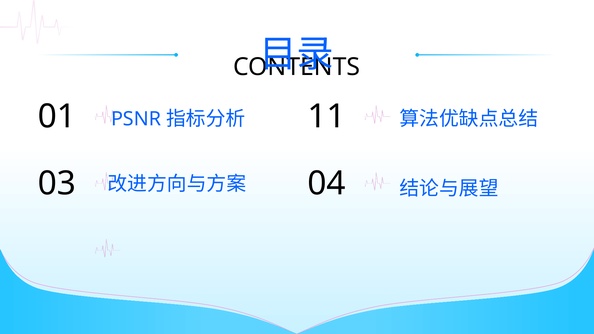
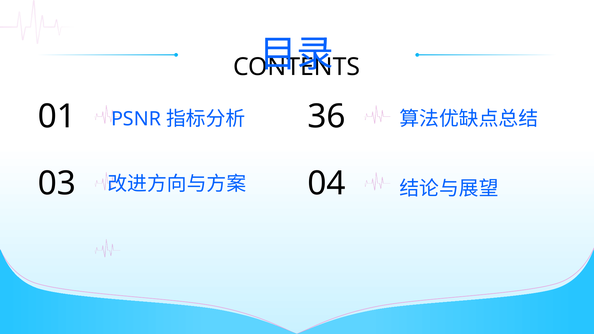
11: 11 -> 36
